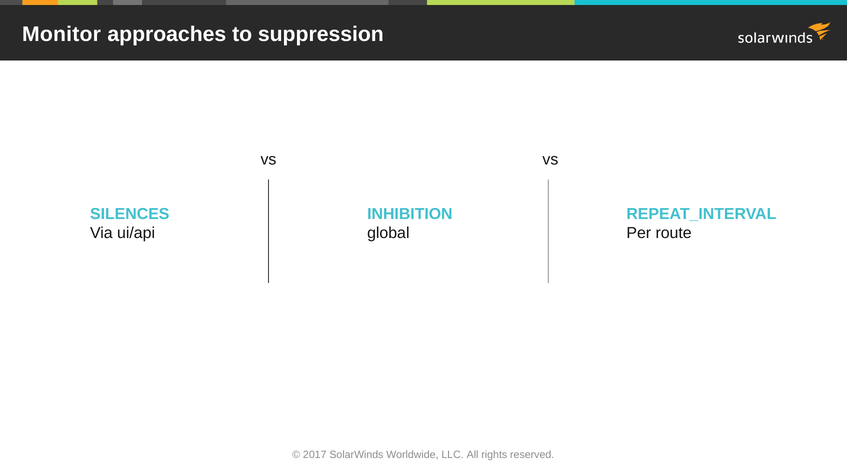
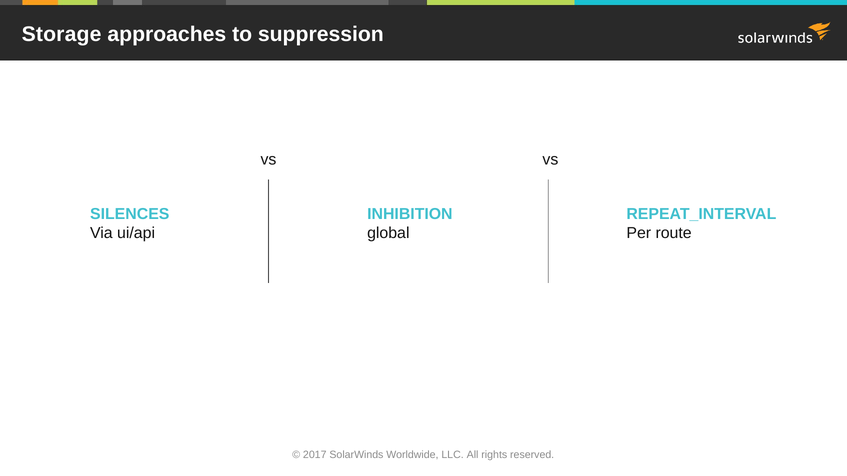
Monitor: Monitor -> Storage
